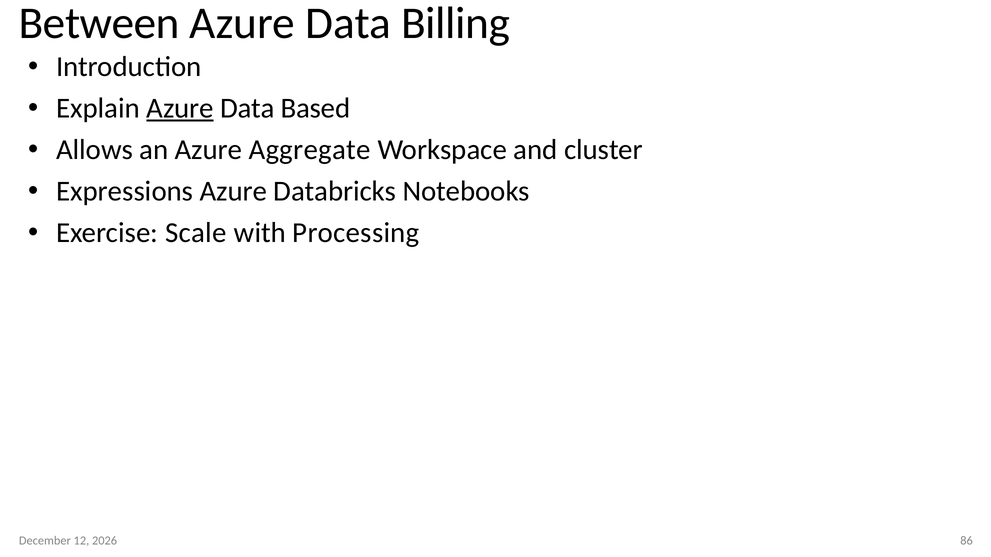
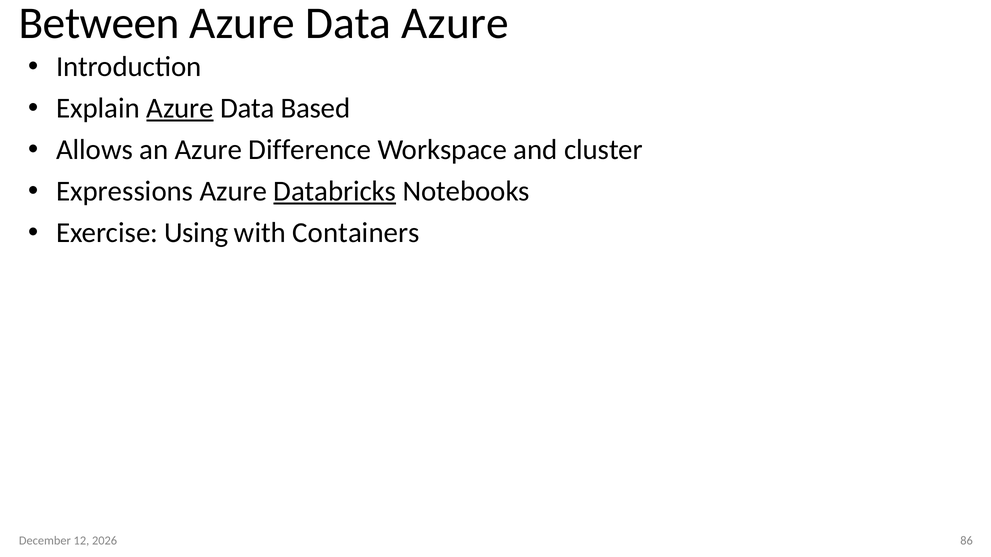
Data Billing: Billing -> Azure
Aggregate: Aggregate -> Difference
Databricks underline: none -> present
Scale: Scale -> Using
Processing: Processing -> Containers
